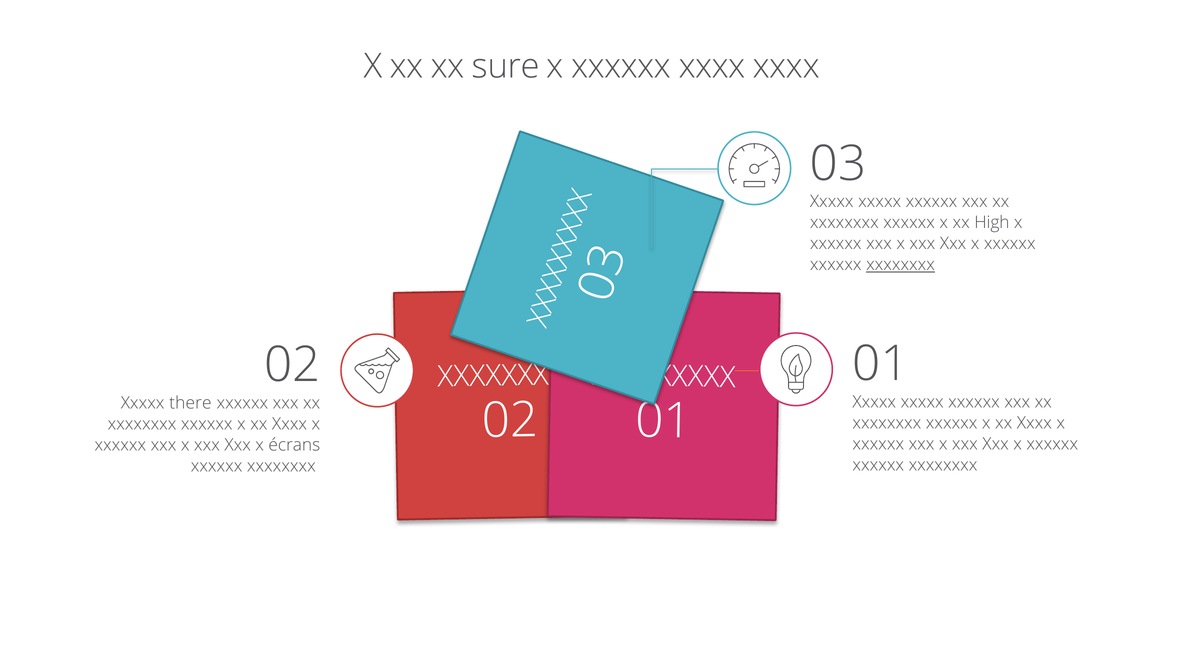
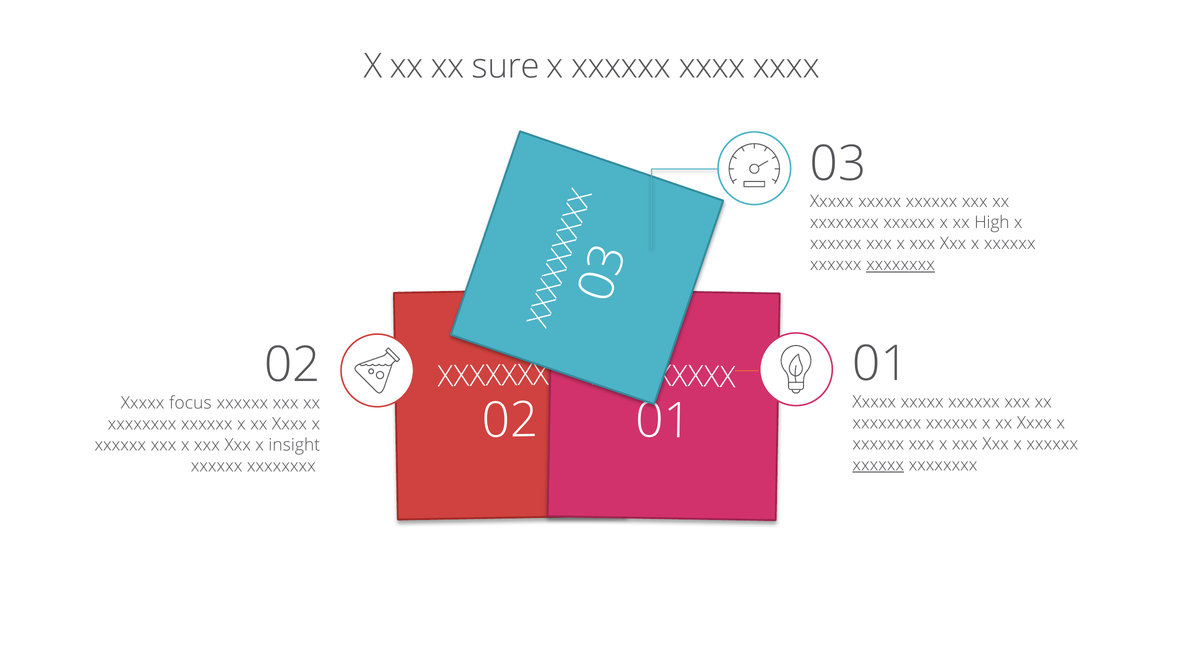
there: there -> focus
écrans: écrans -> insight
xxxxxx at (878, 464) underline: none -> present
